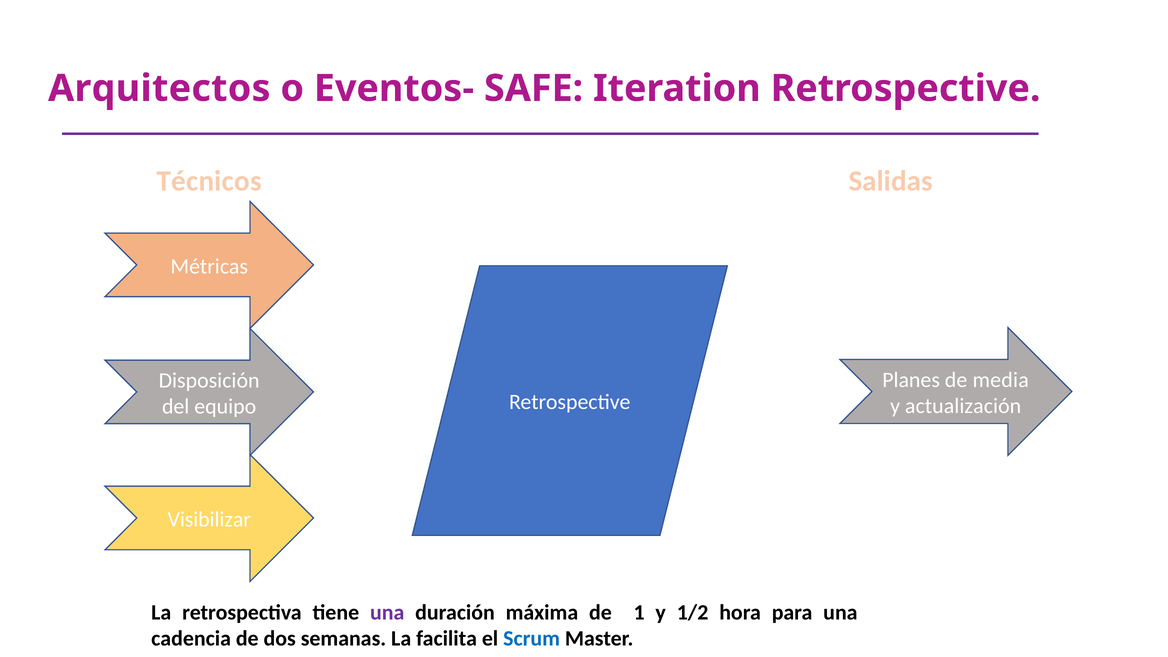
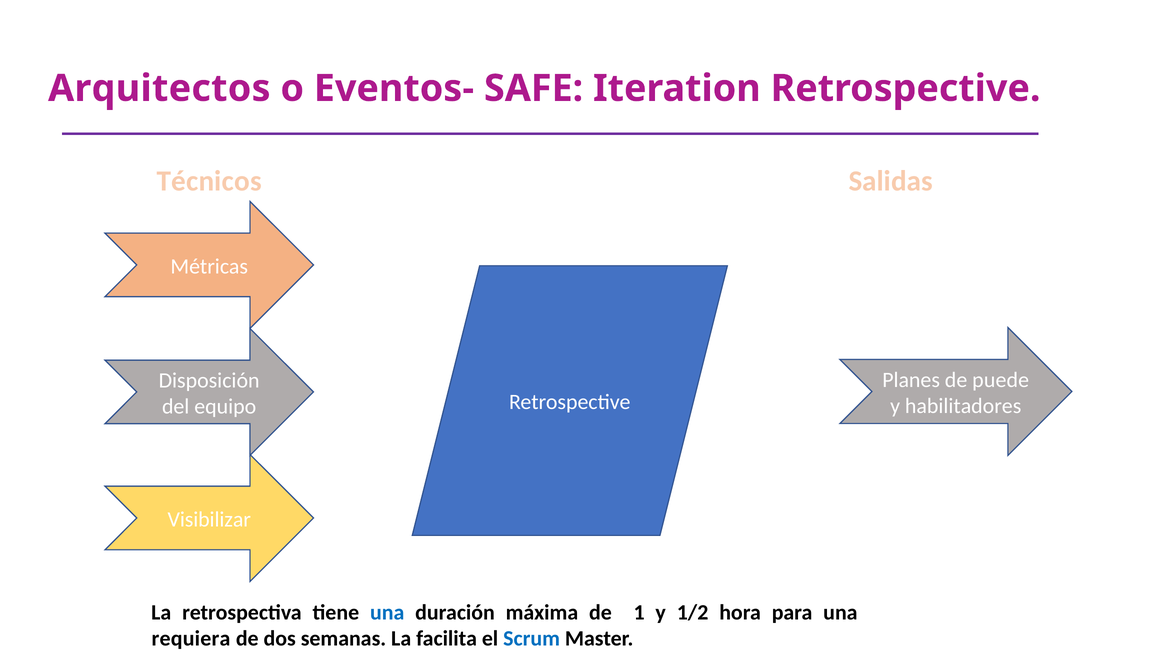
media: media -> puede
actualización: actualización -> habilitadores
una at (387, 612) colour: purple -> blue
cadencia: cadencia -> requiera
